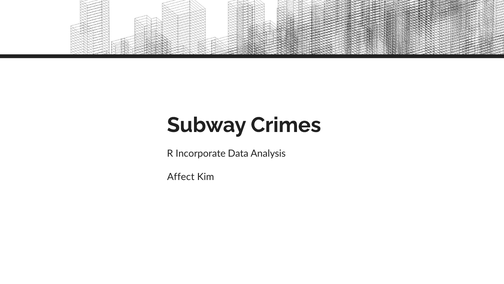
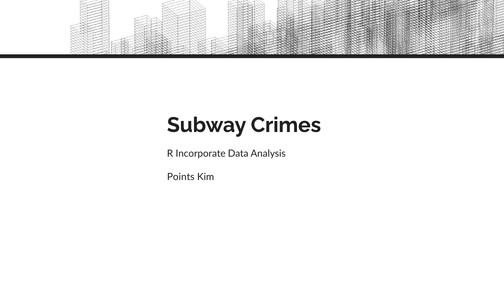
Affect: Affect -> Points
